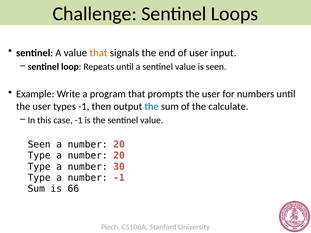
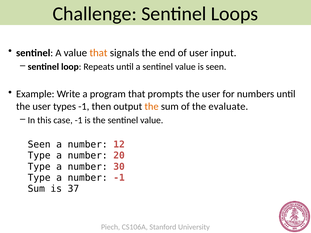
the at (152, 107) colour: blue -> orange
calculate: calculate -> evaluate
20 at (119, 145): 20 -> 12
66: 66 -> 37
